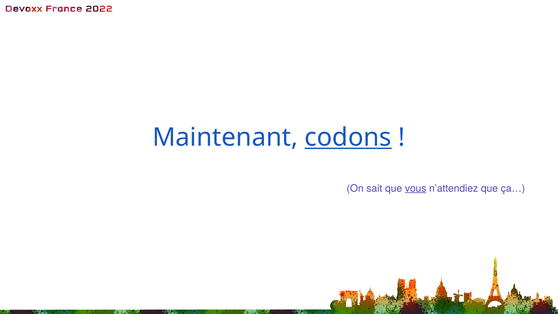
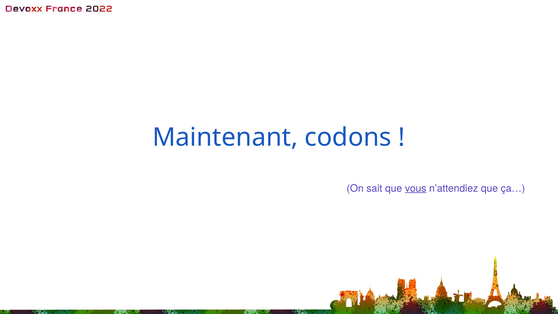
codons underline: present -> none
